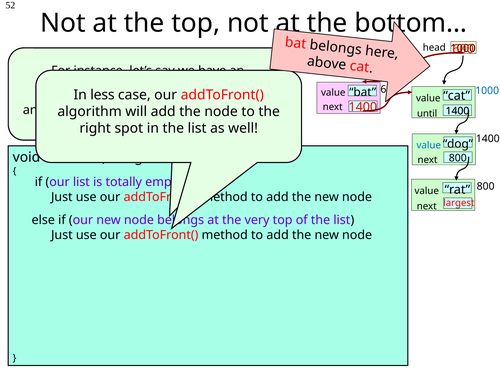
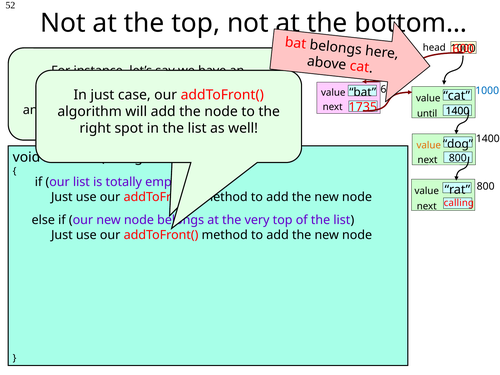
In less: less -> just
1400 at (363, 107): 1400 -> 1735
value at (429, 145) colour: blue -> orange
largest: largest -> calling
